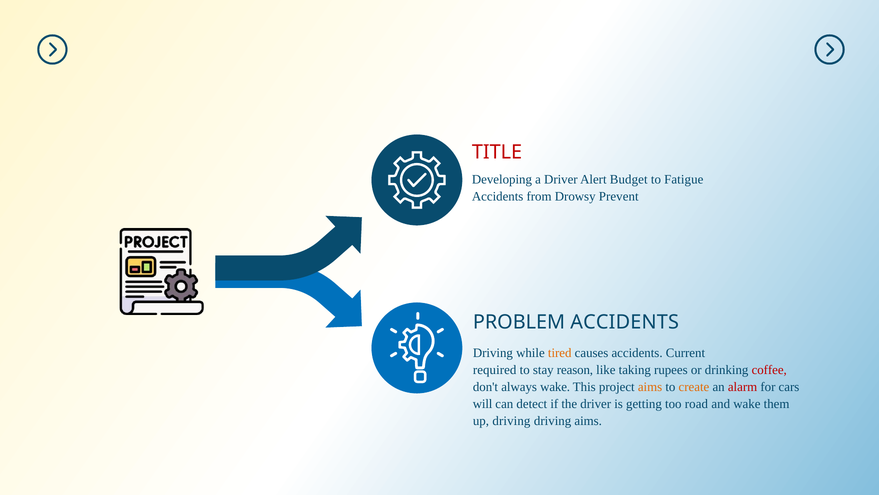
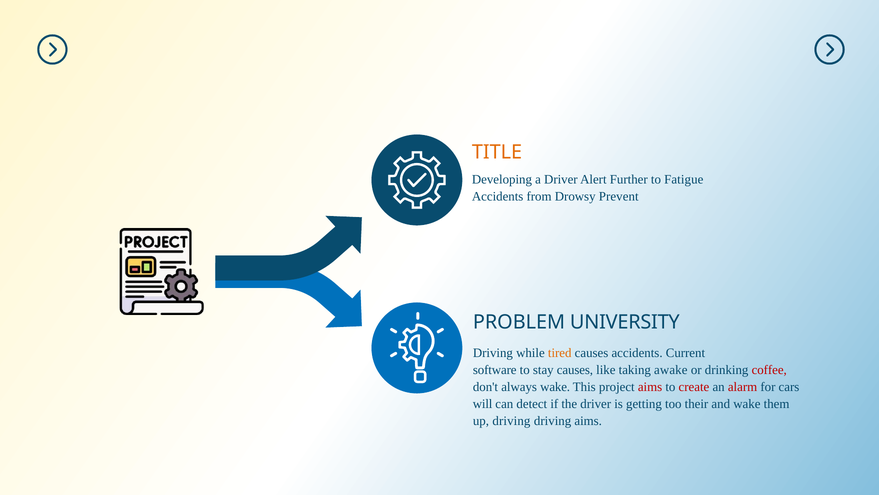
TITLE colour: red -> orange
Budget: Budget -> Further
PROBLEM ACCIDENTS: ACCIDENTS -> UNIVERSITY
required: required -> software
stay reason: reason -> causes
rupees: rupees -> awake
aims at (650, 386) colour: orange -> red
create colour: orange -> red
road: road -> their
